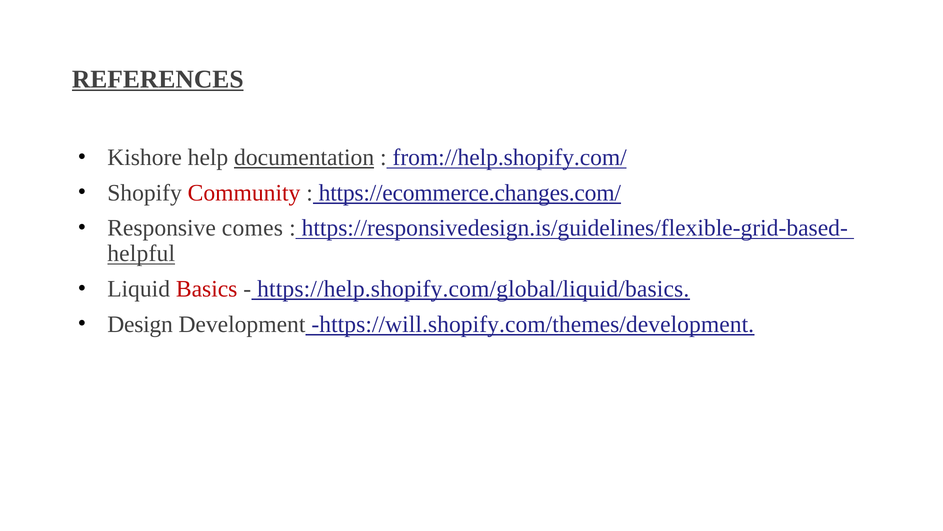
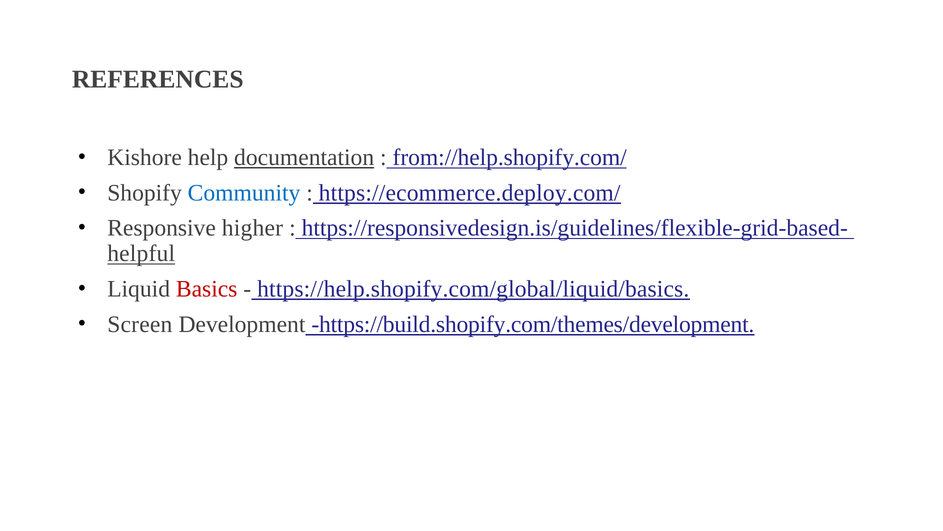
REFERENCES underline: present -> none
Community colour: red -> blue
https://ecommerce.changes.com/: https://ecommerce.changes.com/ -> https://ecommerce.deploy.com/
comes: comes -> higher
Design: Design -> Screen
https://will.shopify.com/themes/development: https://will.shopify.com/themes/development -> https://build.shopify.com/themes/development
